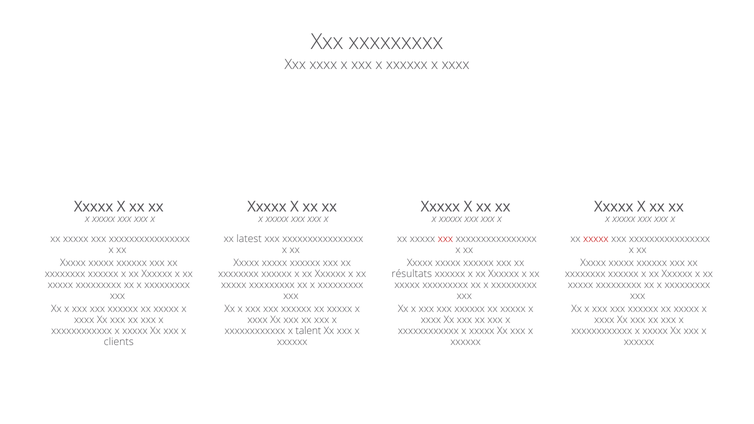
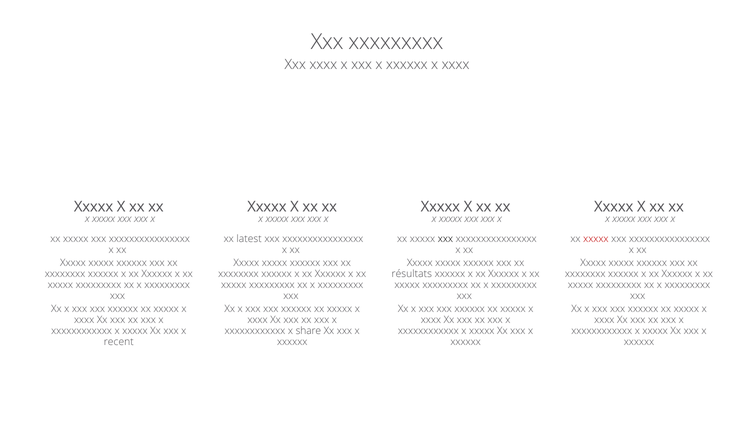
xxx at (445, 239) colour: red -> black
talent: talent -> share
clients: clients -> recent
